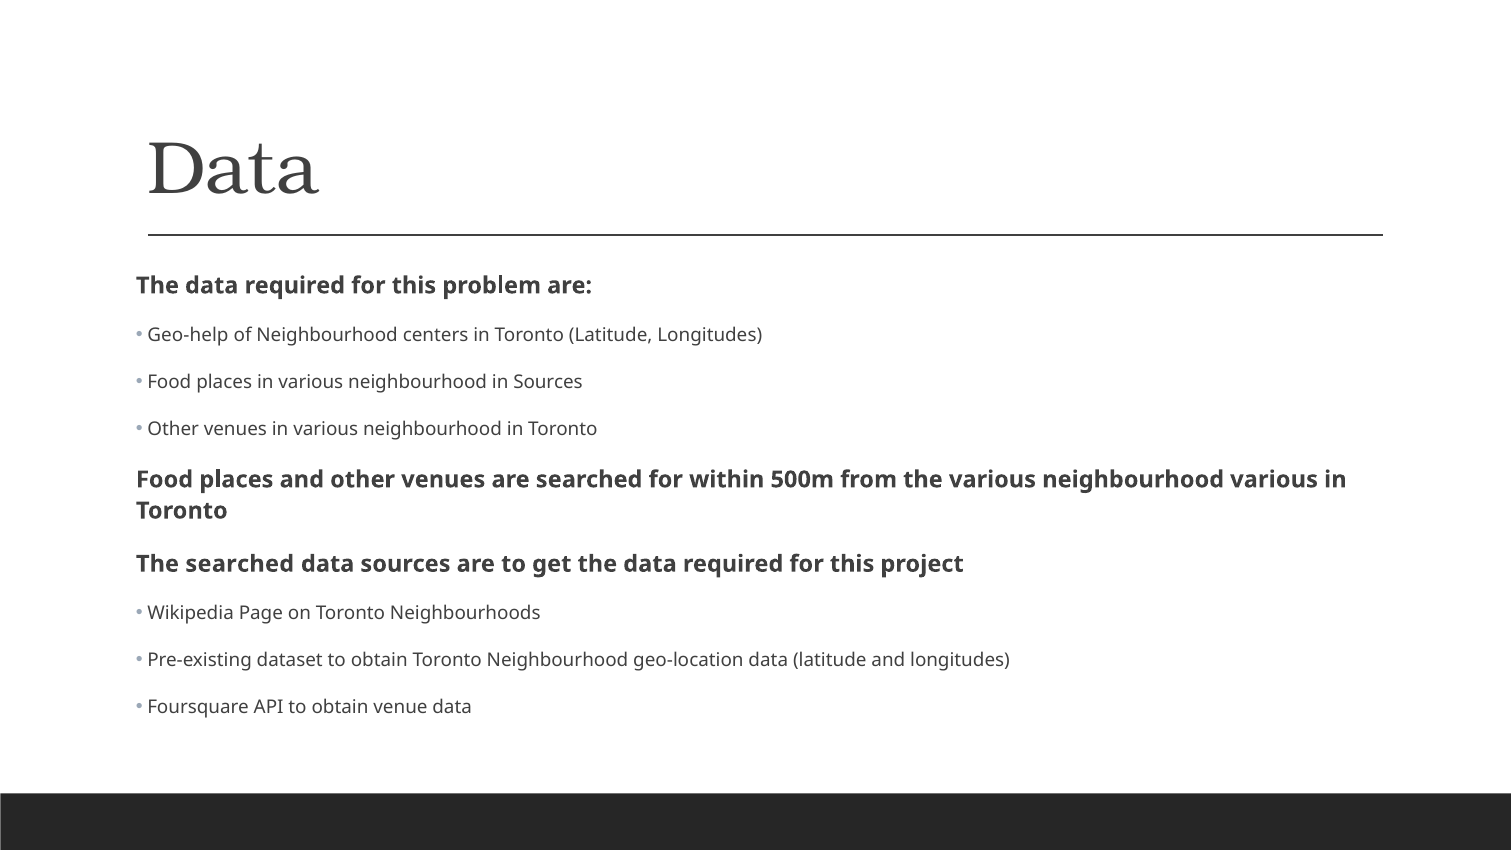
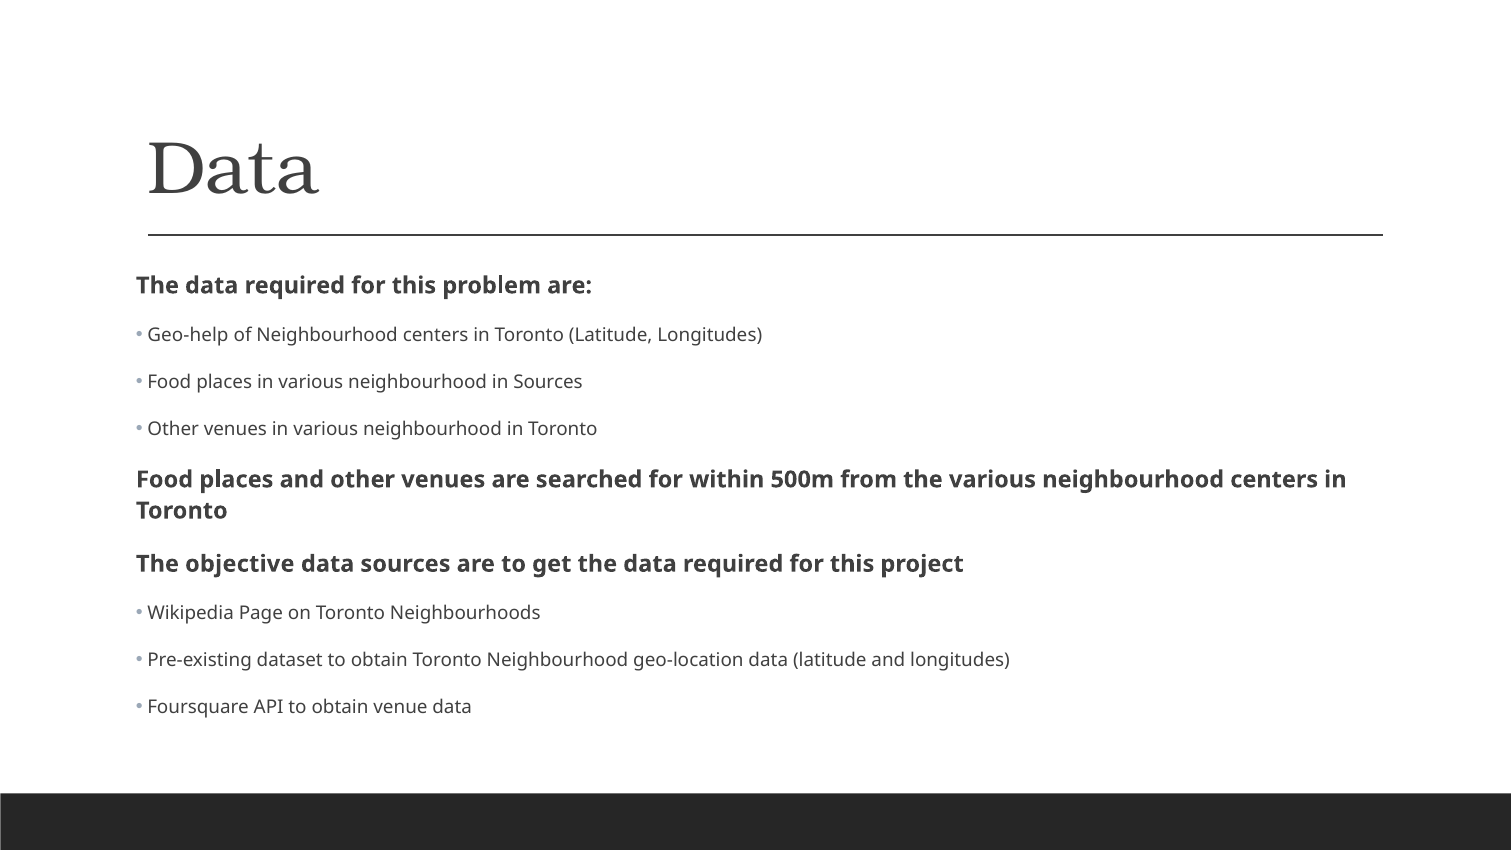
various neighbourhood various: various -> centers
The searched: searched -> objective
